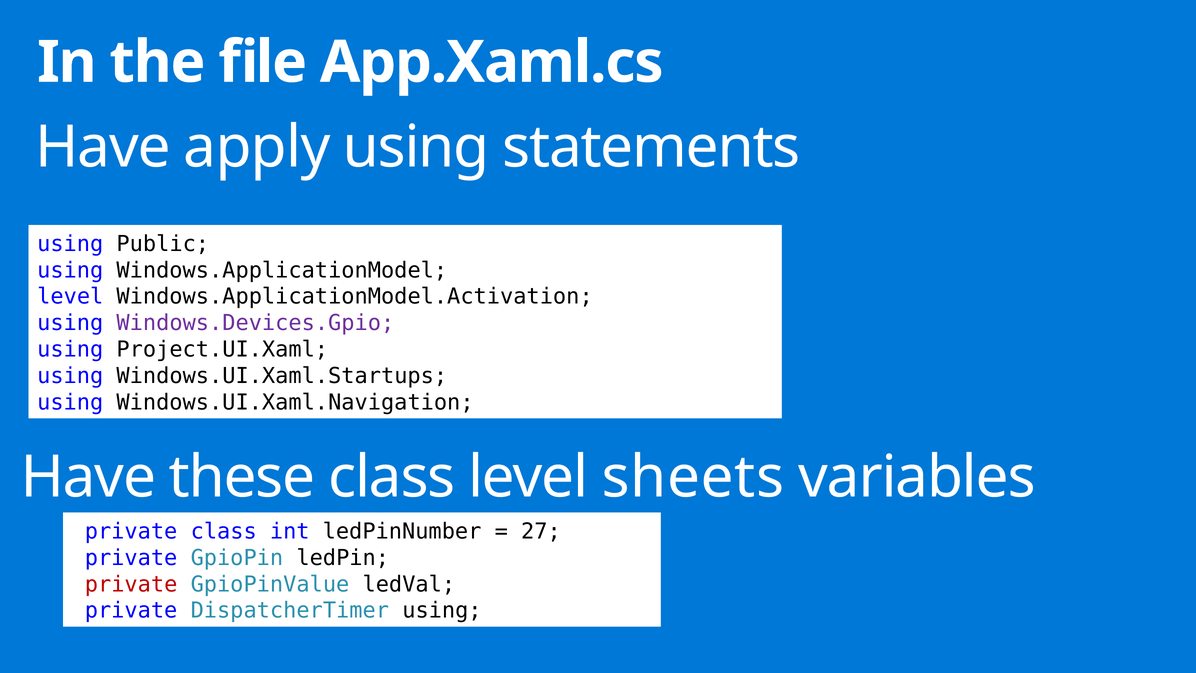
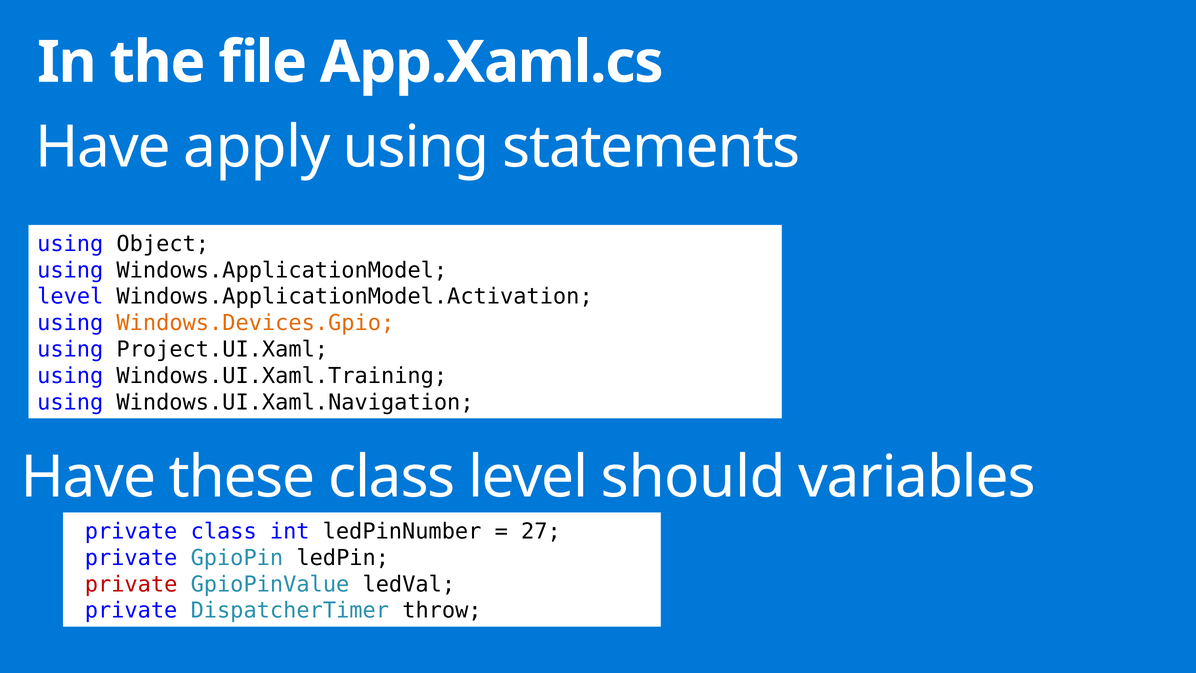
Public: Public -> Object
Windows.Devices.Gpio colour: purple -> orange
Windows.UI.Xaml.Startups: Windows.UI.Xaml.Startups -> Windows.UI.Xaml.Training
sheets: sheets -> should
DispatcherTimer using: using -> throw
